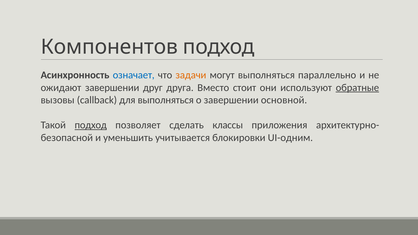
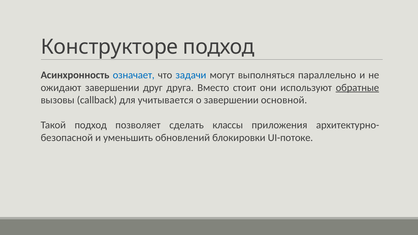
Компонентов: Компонентов -> Конструкторе
задачи colour: orange -> blue
для выполняться: выполняться -> учитывается
подход at (91, 125) underline: present -> none
учитывается: учитывается -> обновлений
UI-одним: UI-одним -> UI-потоке
